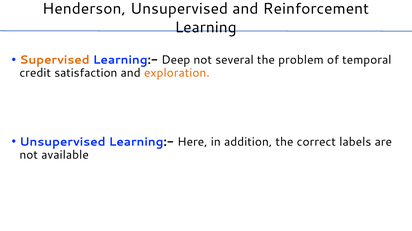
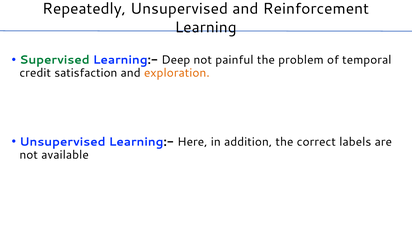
Henderson: Henderson -> Repeatedly
Supervised colour: orange -> green
several: several -> painful
